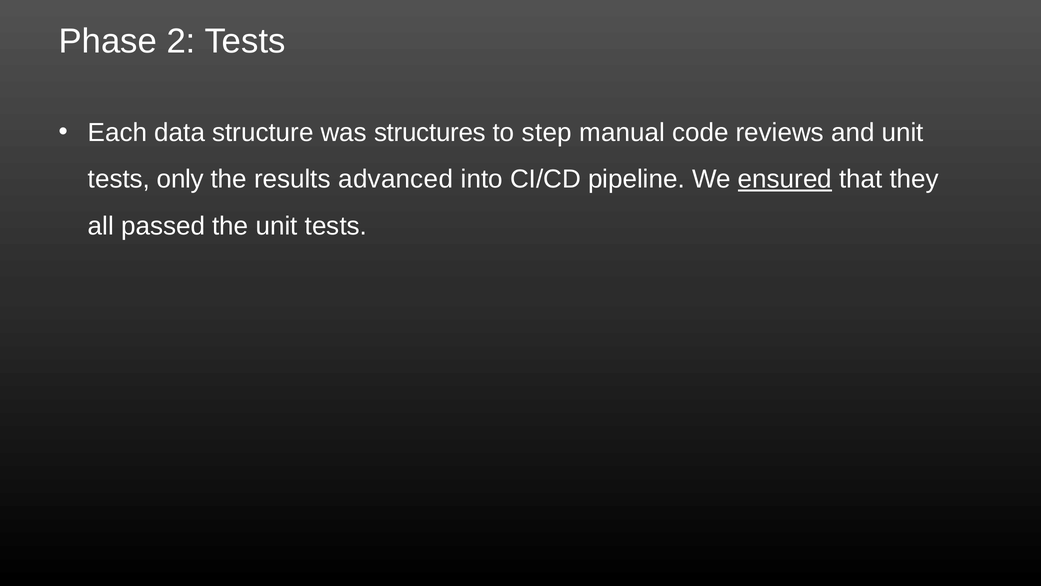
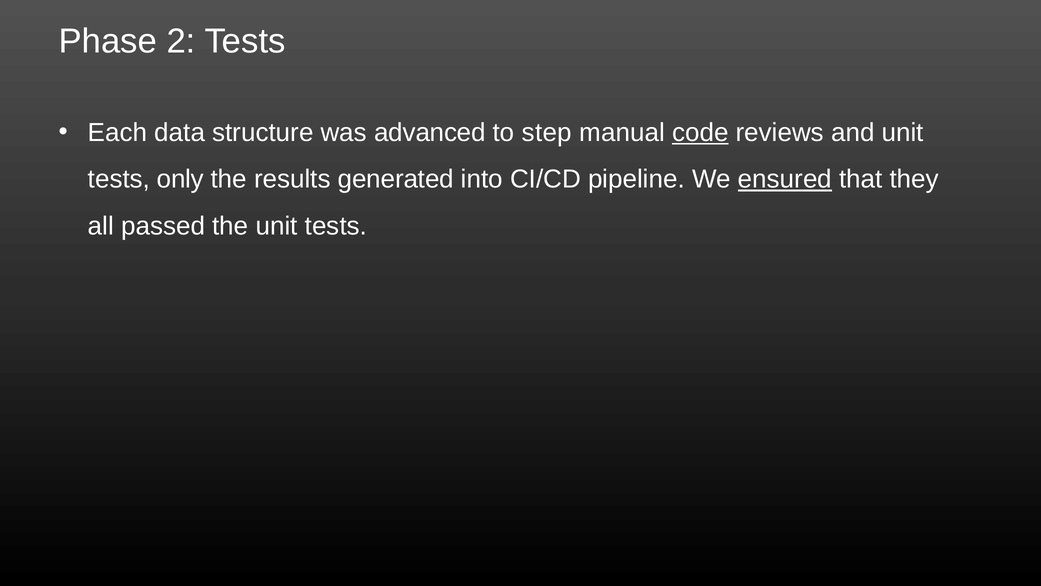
structures: structures -> advanced
code underline: none -> present
advanced: advanced -> generated
